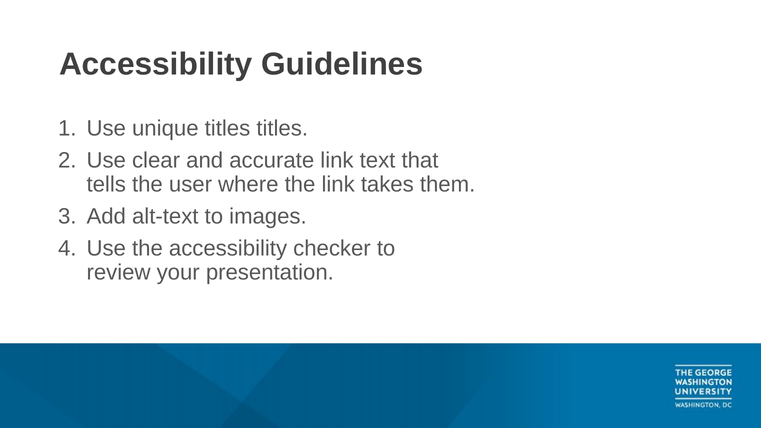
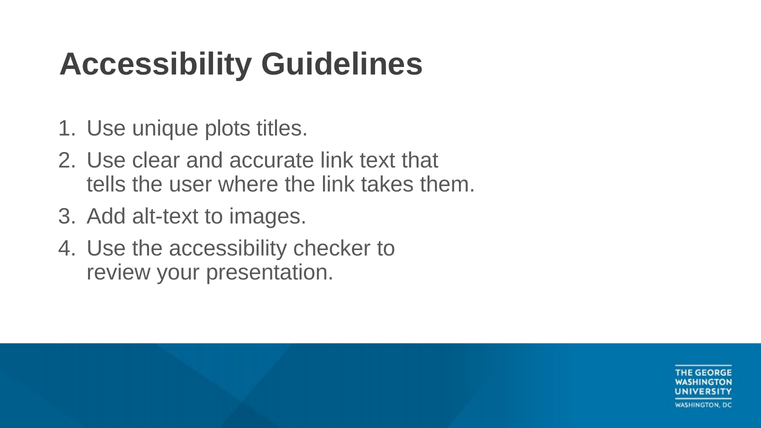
unique titles: titles -> plots
